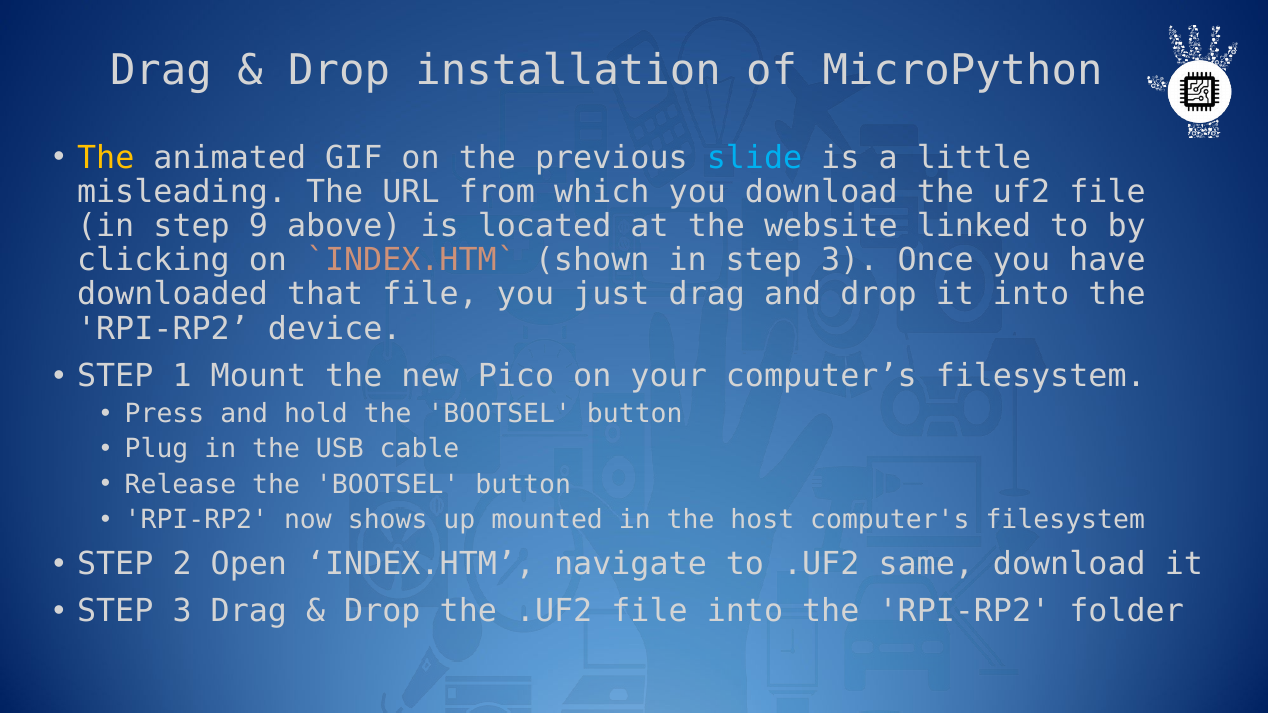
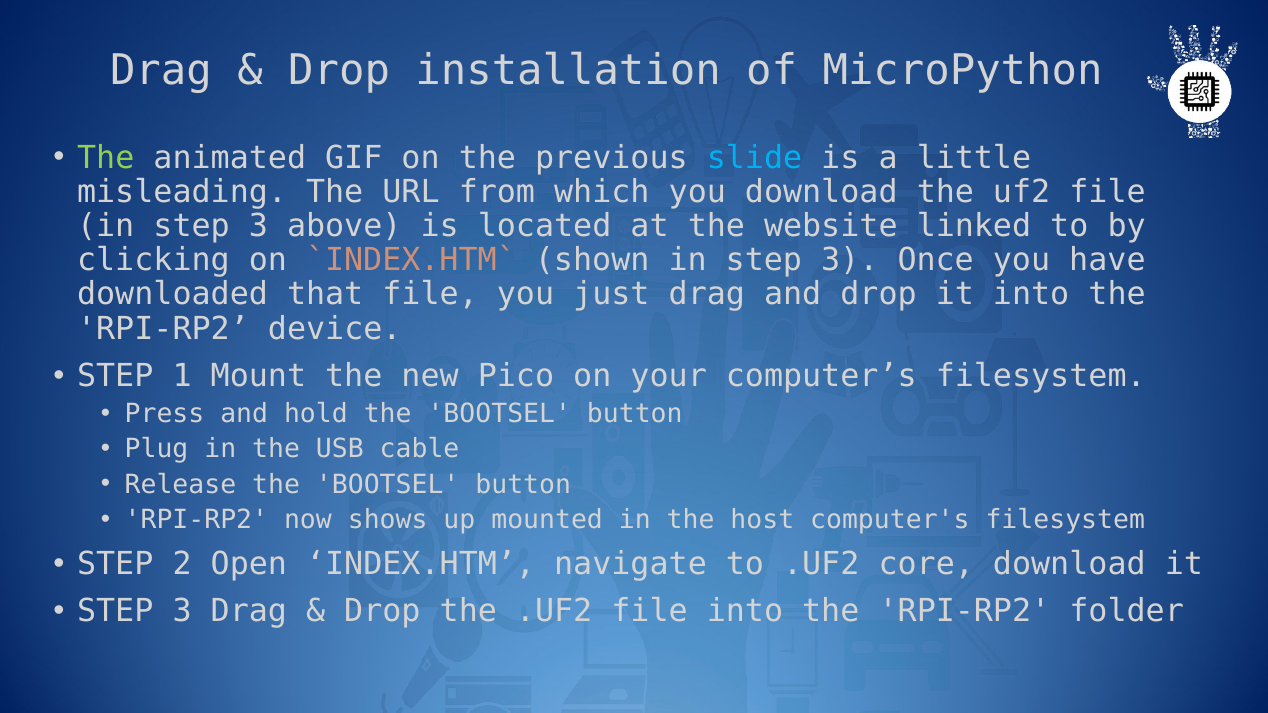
The at (106, 158) colour: yellow -> light green
9 at (258, 226): 9 -> 3
same: same -> core
